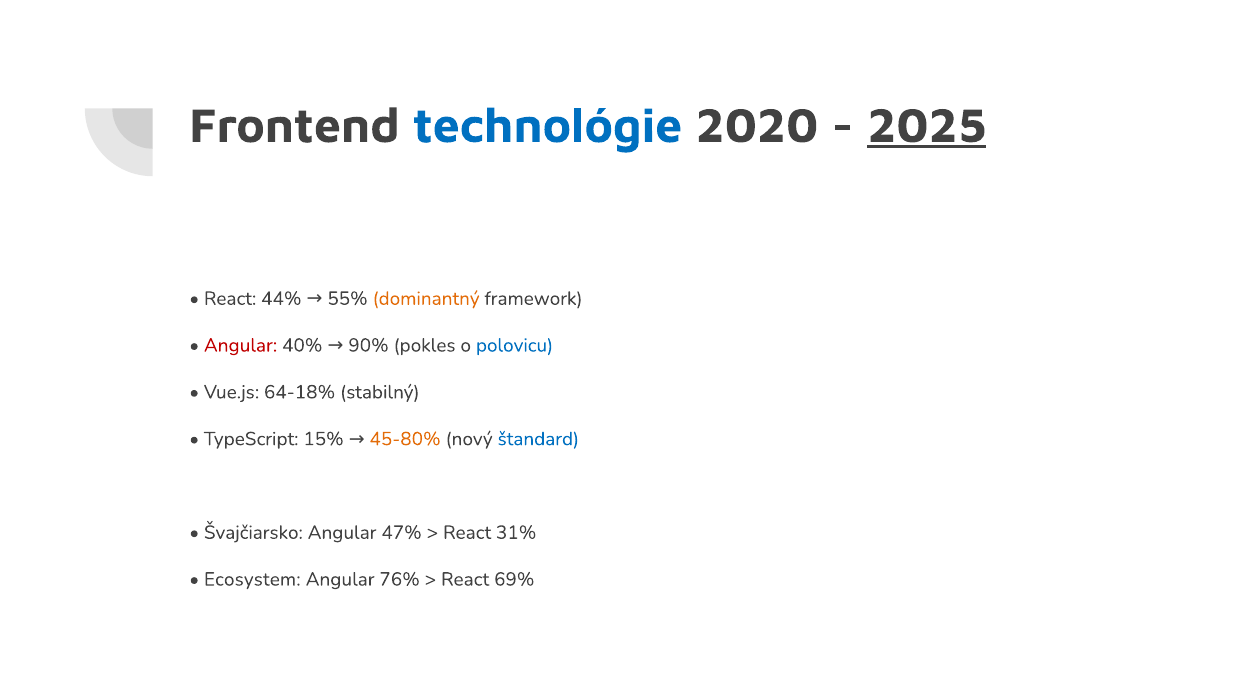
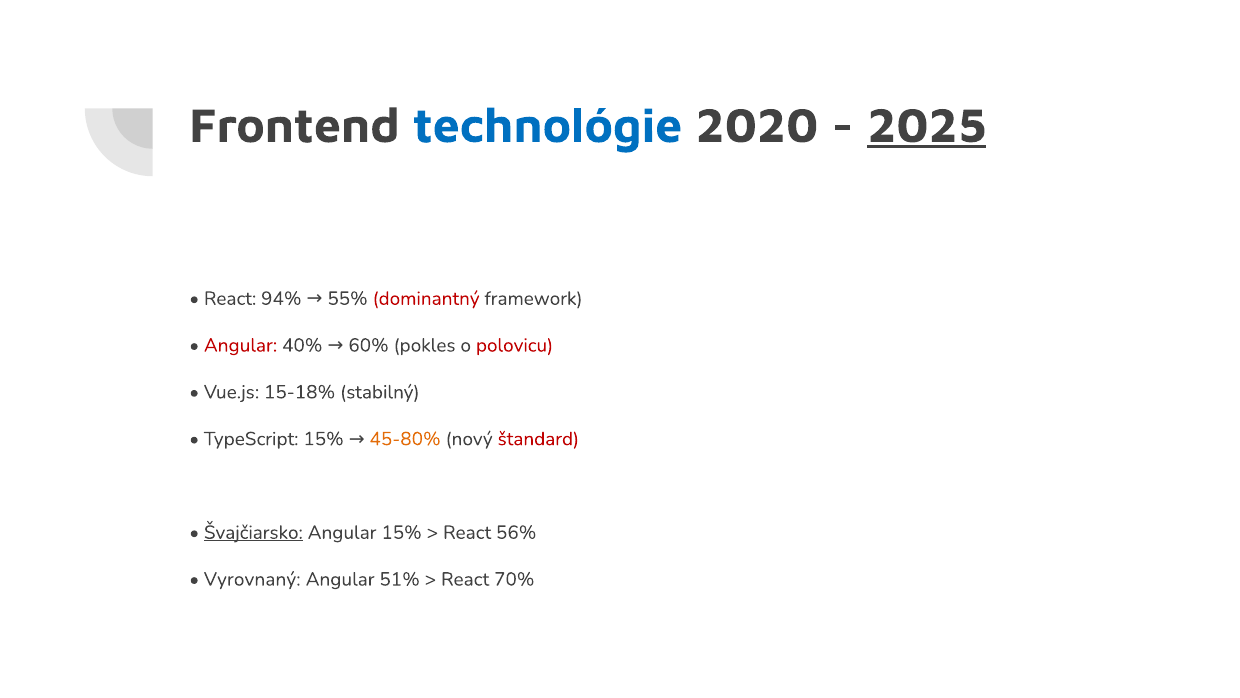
44%: 44% -> 94%
dominantný colour: orange -> red
90%: 90% -> 60%
polovicu colour: blue -> red
64-18%: 64-18% -> 15-18%
štandard colour: blue -> red
Švajčiarsko underline: none -> present
Angular 47%: 47% -> 15%
31%: 31% -> 56%
Ecosystem: Ecosystem -> Vyrovnaný
76%: 76% -> 51%
69%: 69% -> 70%
